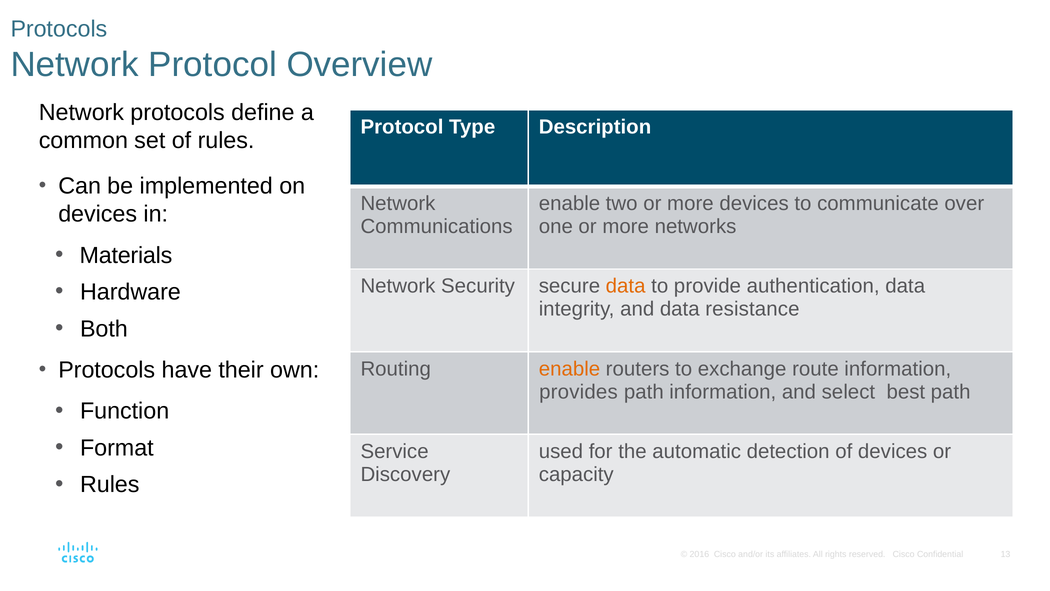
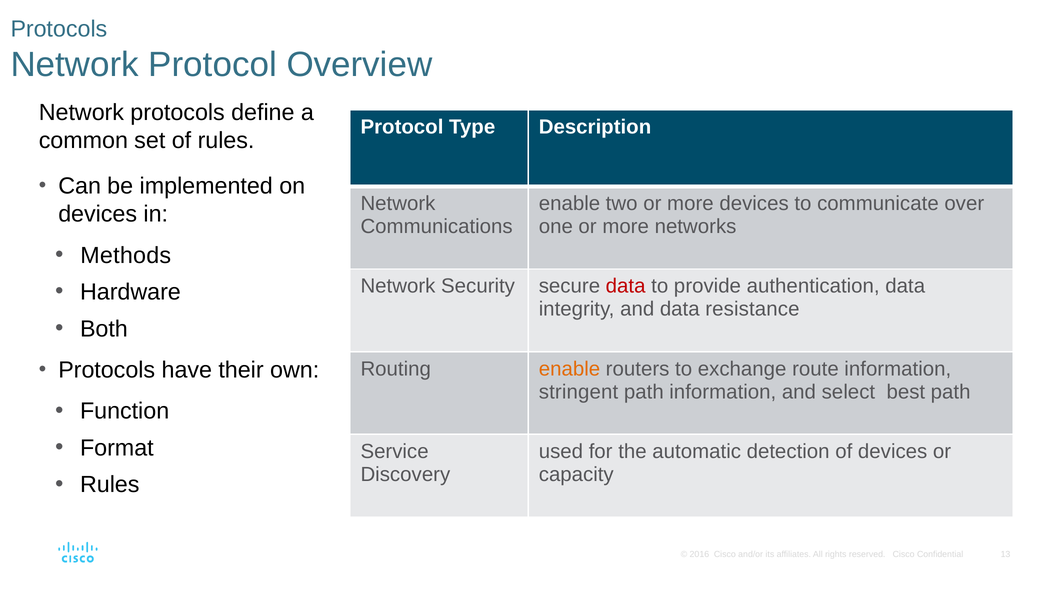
Materials: Materials -> Methods
data at (626, 286) colour: orange -> red
provides: provides -> stringent
